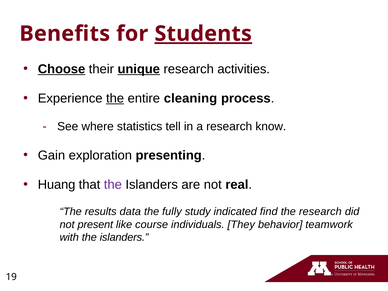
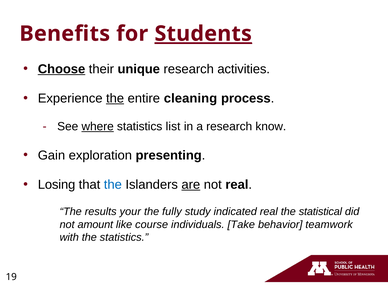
unique underline: present -> none
where underline: none -> present
tell: tell -> list
Huang: Huang -> Losing
the at (113, 185) colour: purple -> blue
are underline: none -> present
data: data -> your
indicated find: find -> real
the research: research -> statistical
present: present -> amount
They: They -> Take
with the islanders: islanders -> statistics
